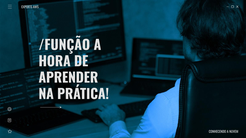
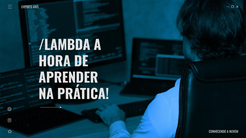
/FUNÇÃO: /FUNÇÃO -> /LAMBDA
